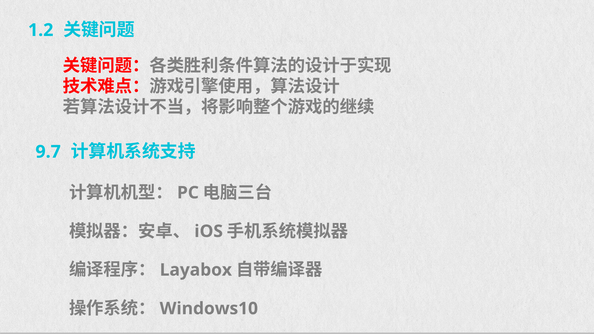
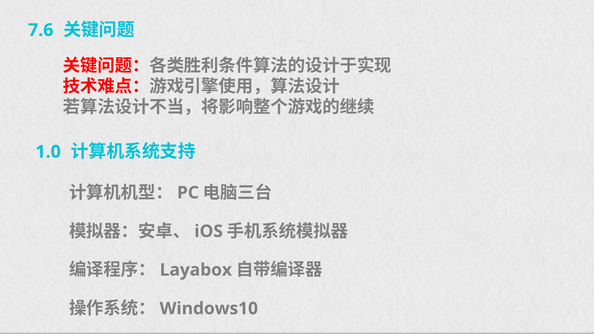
1.2: 1.2 -> 7.6
9.7: 9.7 -> 1.0
